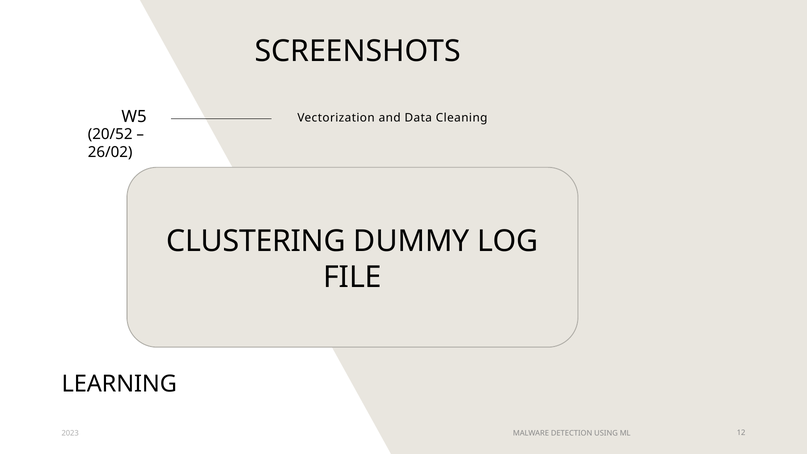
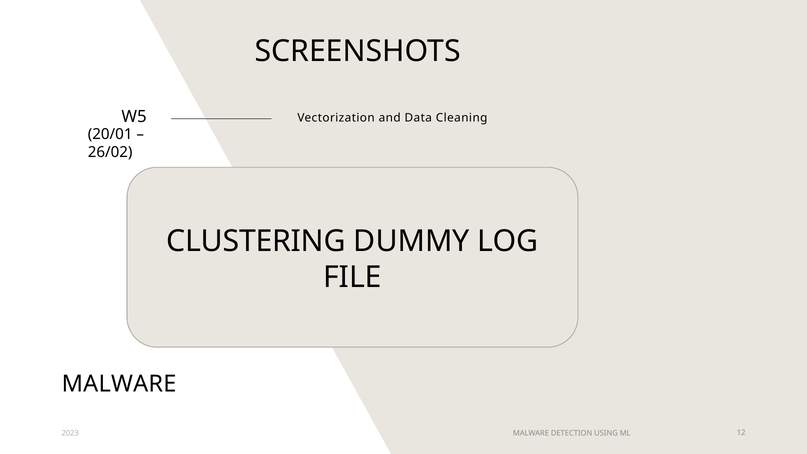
20/52: 20/52 -> 20/01
LEARNING at (119, 384): LEARNING -> MALWARE
